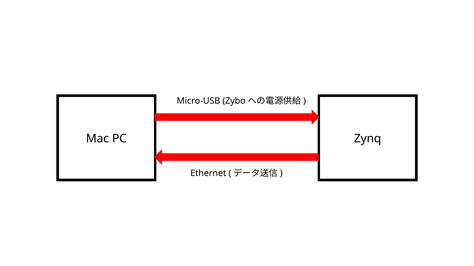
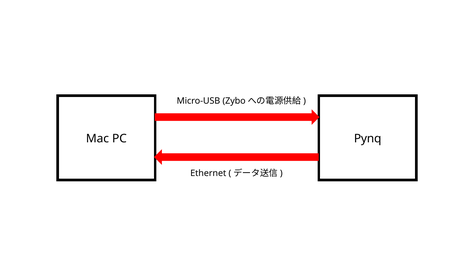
Zynq: Zynq -> Pynq
